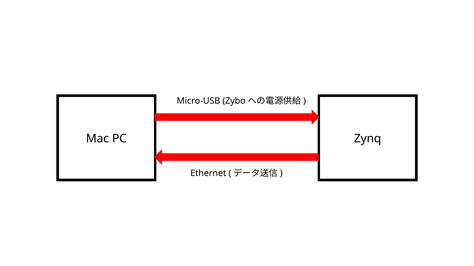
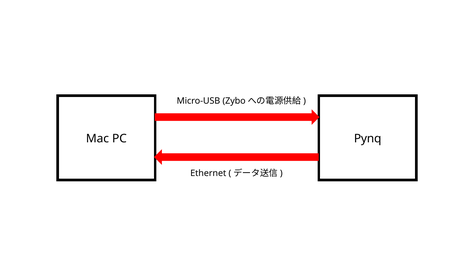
Zynq: Zynq -> Pynq
